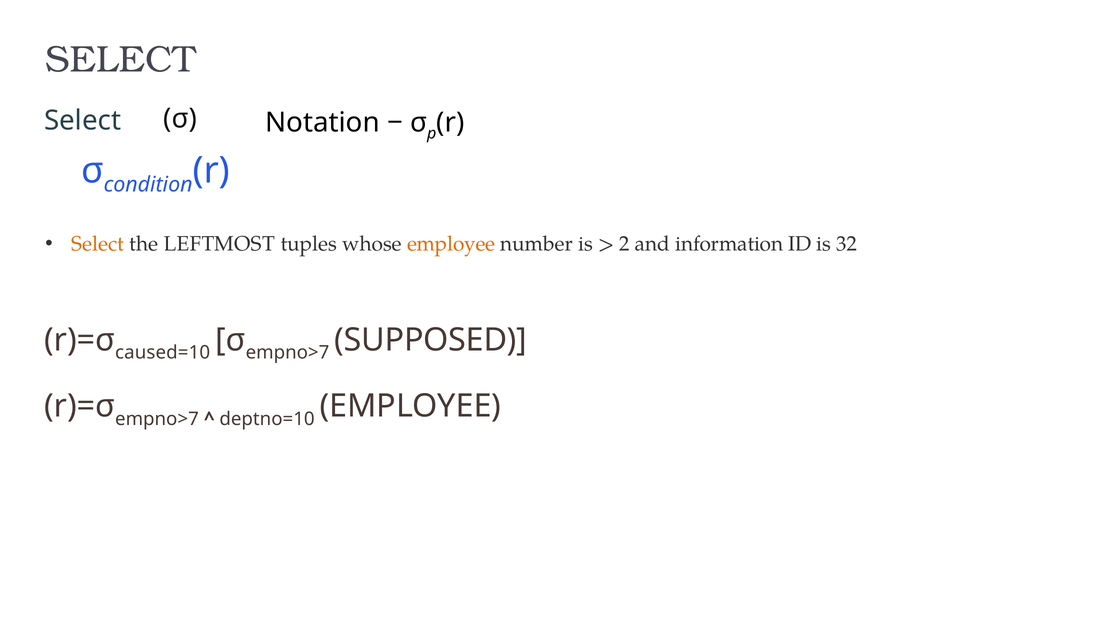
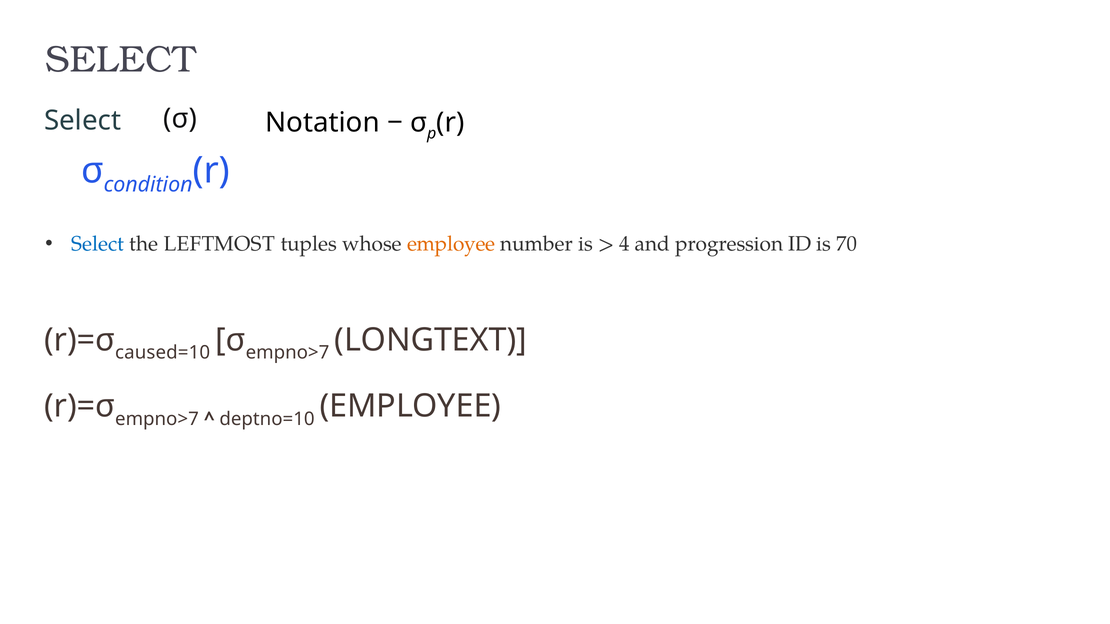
Select at (98, 244) colour: orange -> blue
2: 2 -> 4
information: information -> progression
32: 32 -> 70
SUPPOSED: SUPPOSED -> LONGTEXT
